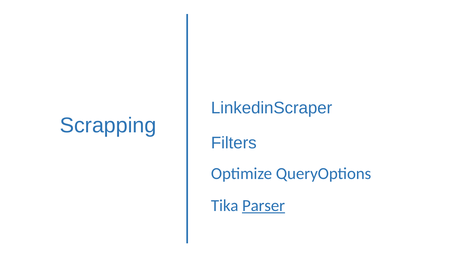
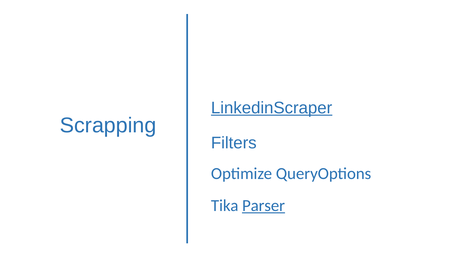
LinkedinScraper underline: none -> present
